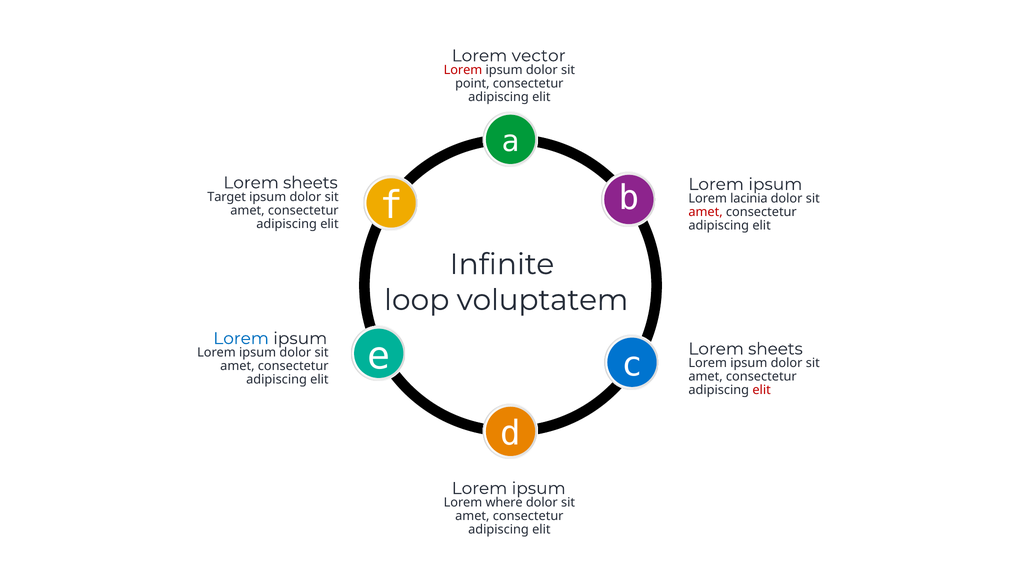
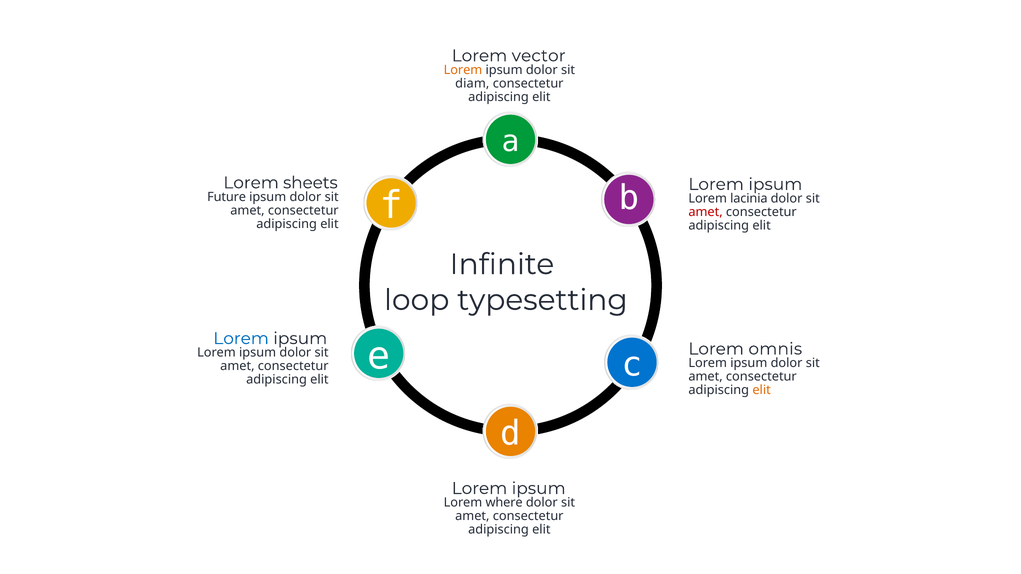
Lorem at (463, 70) colour: red -> orange
point: point -> diam
Target: Target -> Future
voluptatem: voluptatem -> typesetting
sheets at (775, 349): sheets -> omnis
elit at (762, 390) colour: red -> orange
